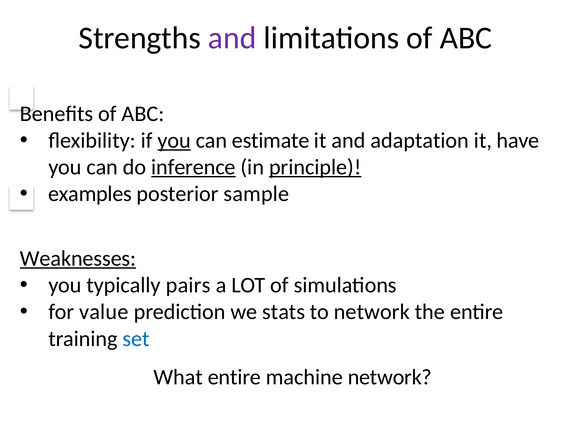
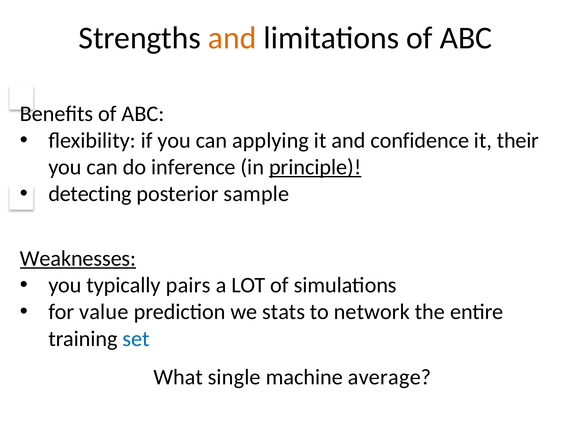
and at (232, 38) colour: purple -> orange
you at (174, 140) underline: present -> none
estimate: estimate -> applying
adaptation: adaptation -> confidence
have: have -> their
inference underline: present -> none
examples: examples -> detecting
What entire: entire -> single
machine network: network -> average
